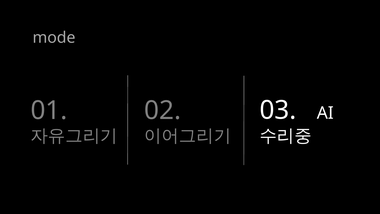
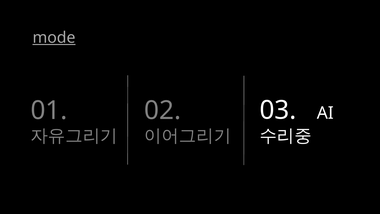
mode underline: none -> present
